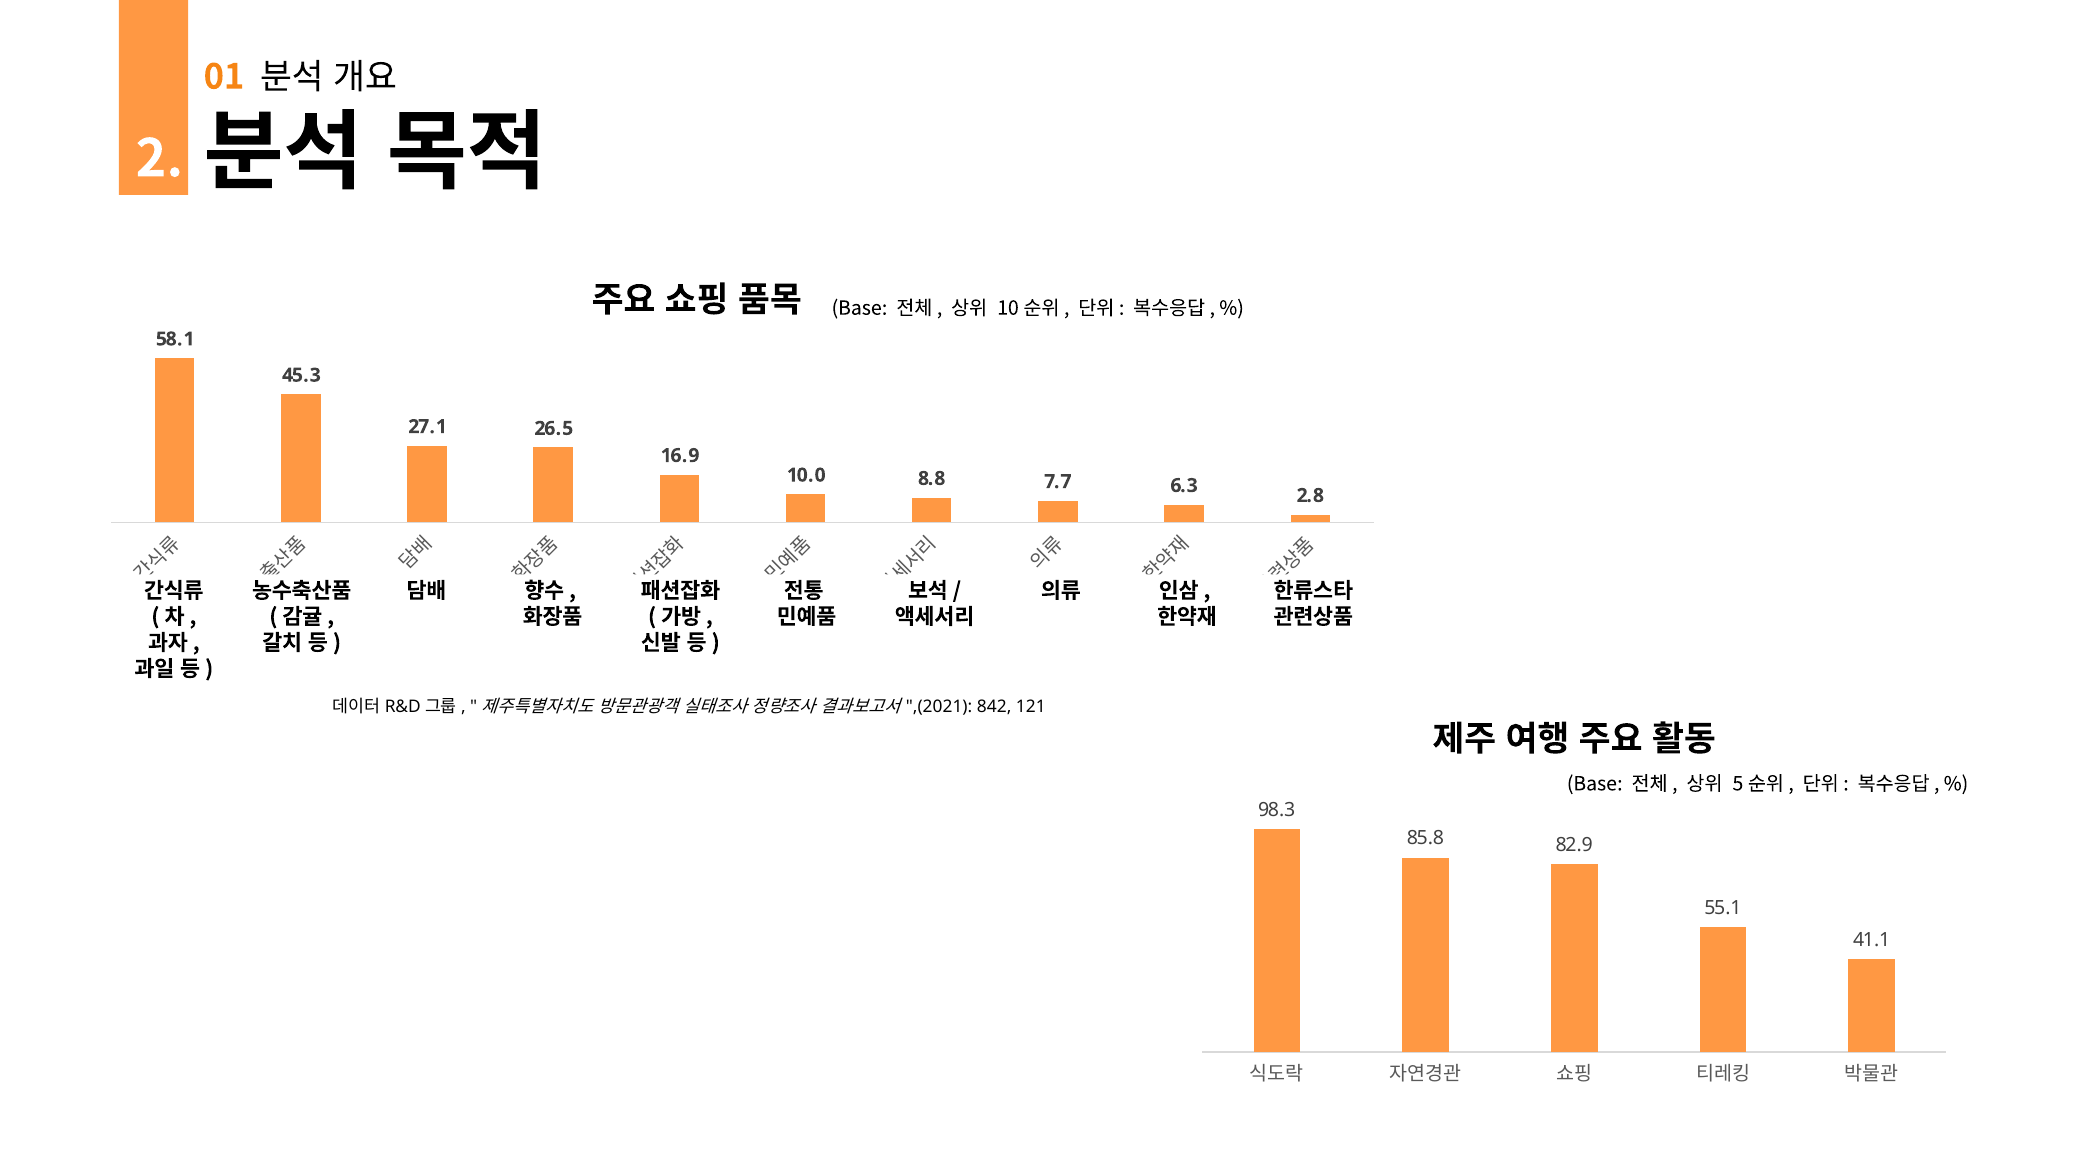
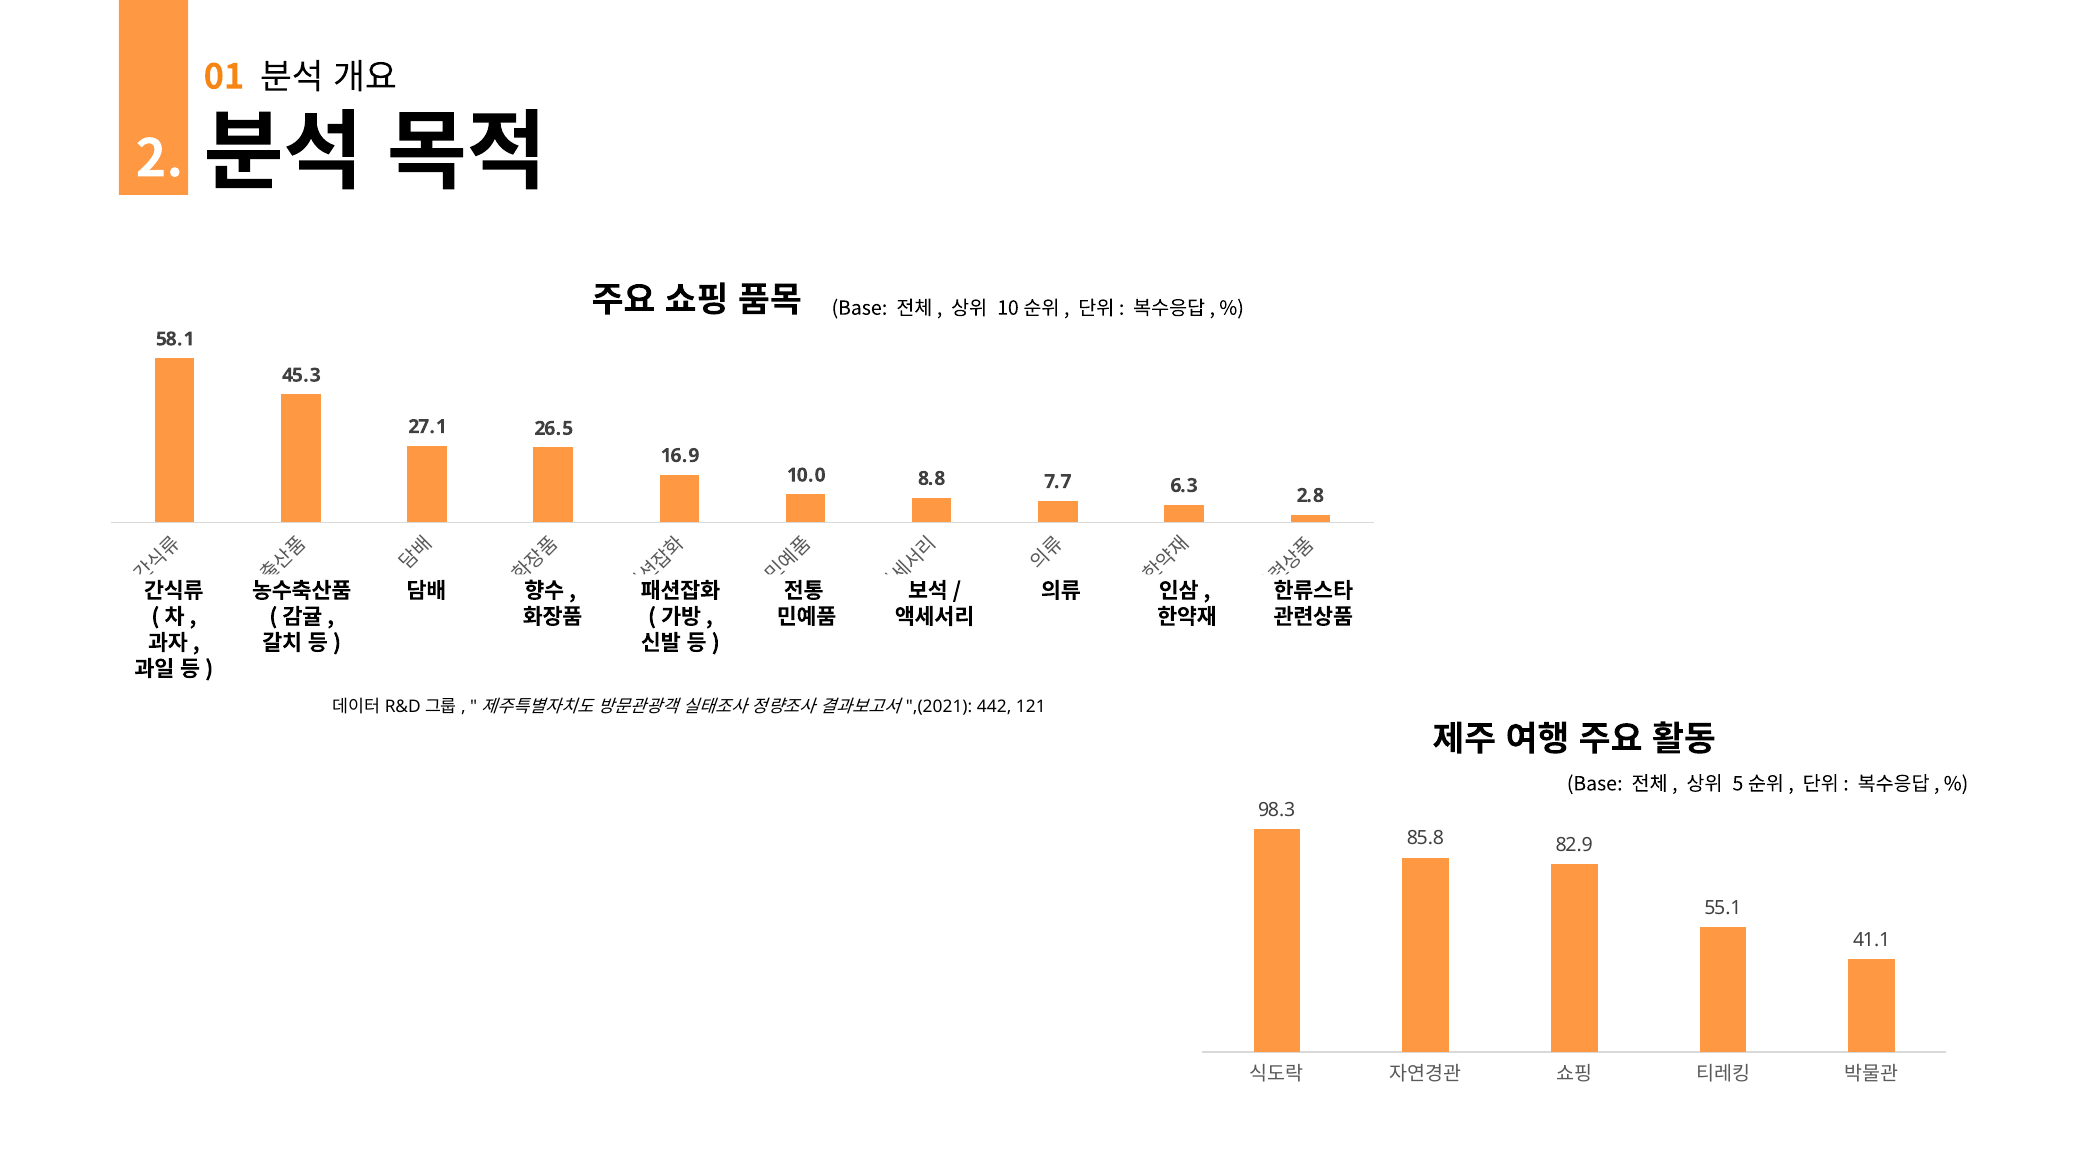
842: 842 -> 442
